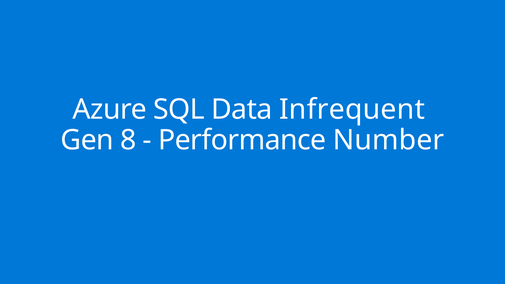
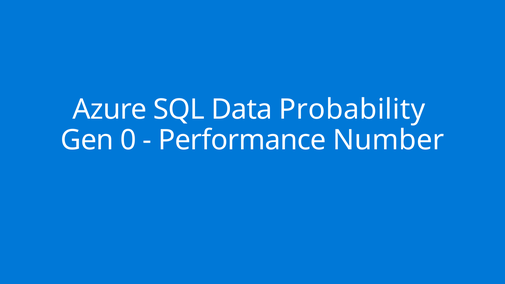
Infrequent: Infrequent -> Probability
8: 8 -> 0
